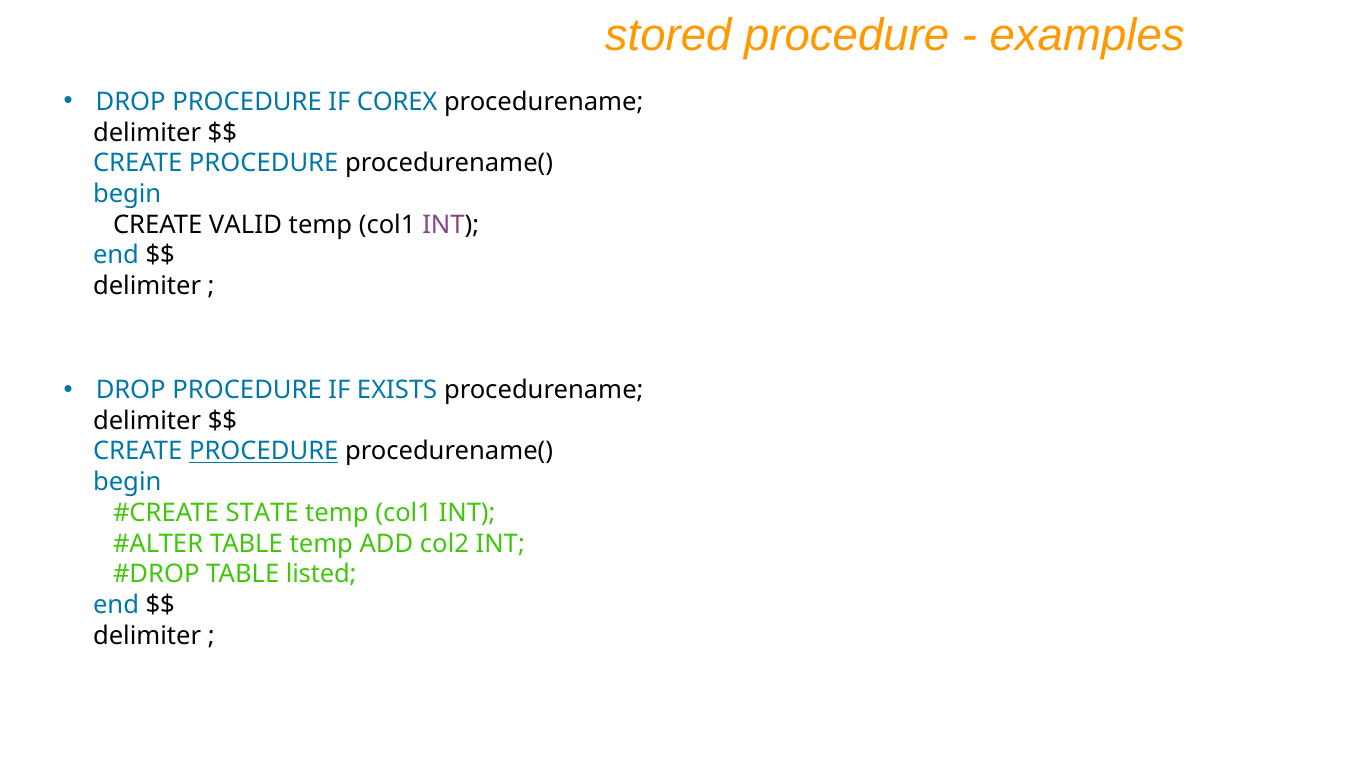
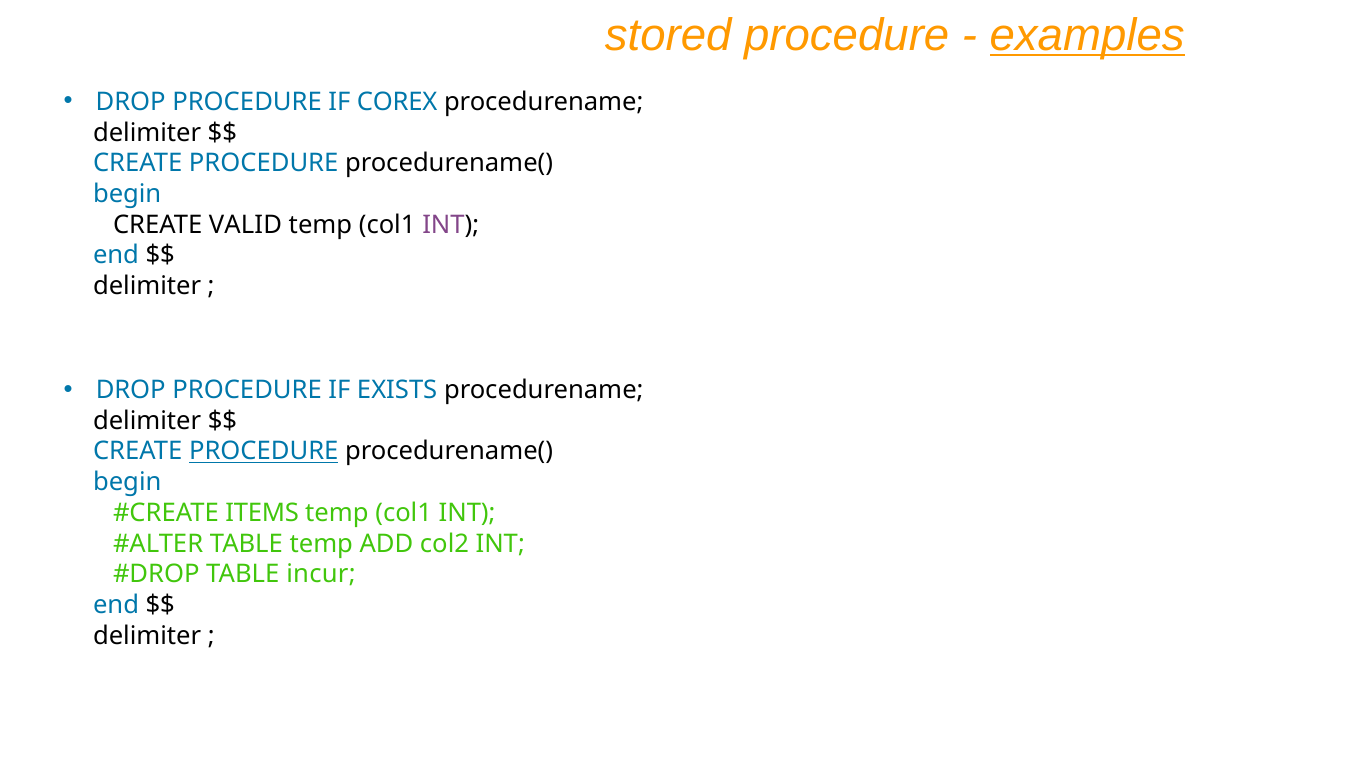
examples underline: none -> present
STATE: STATE -> ITEMS
listed: listed -> incur
